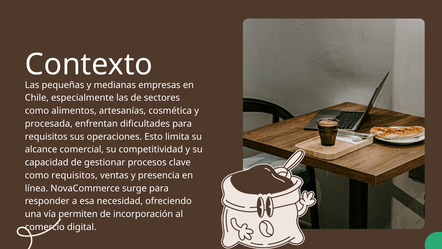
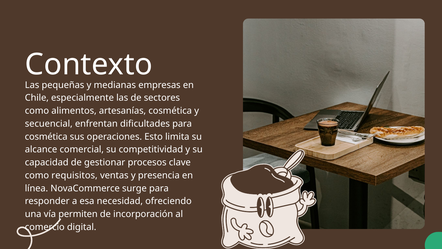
procesada: procesada -> secuencial
requisitos at (46, 136): requisitos -> cosmética
